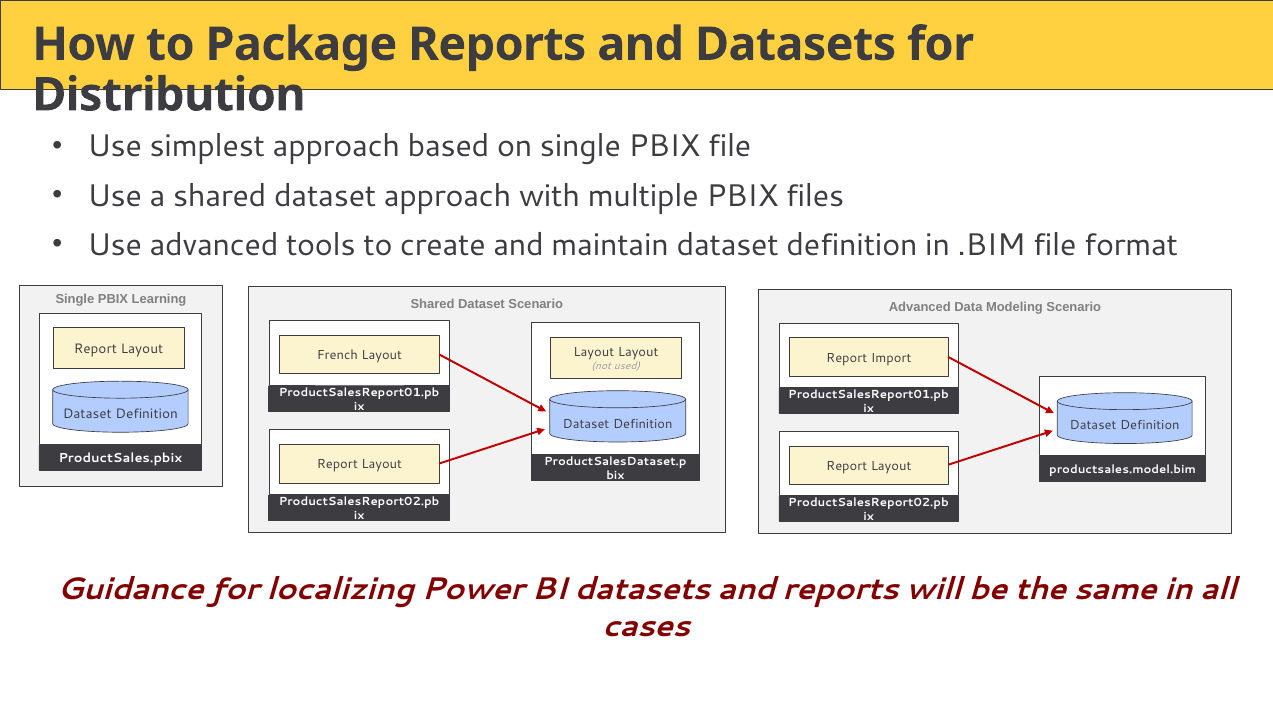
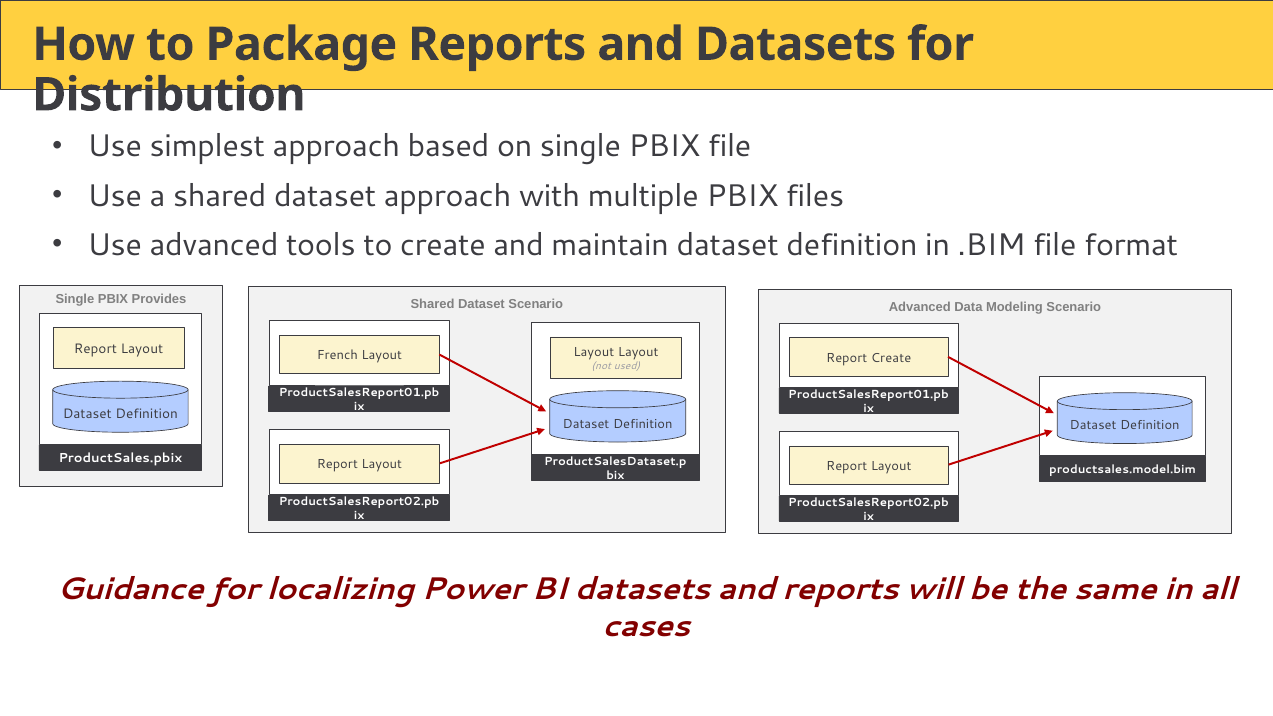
Learning: Learning -> Provides
Report Import: Import -> Create
